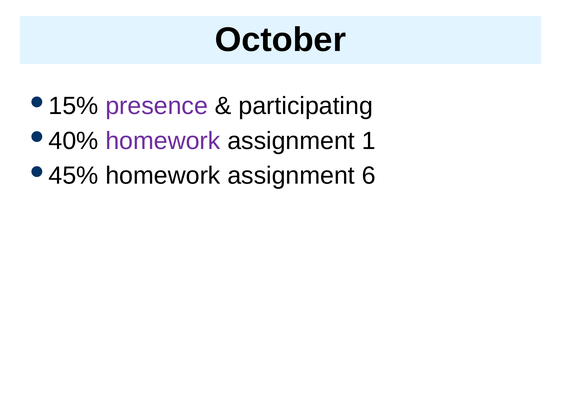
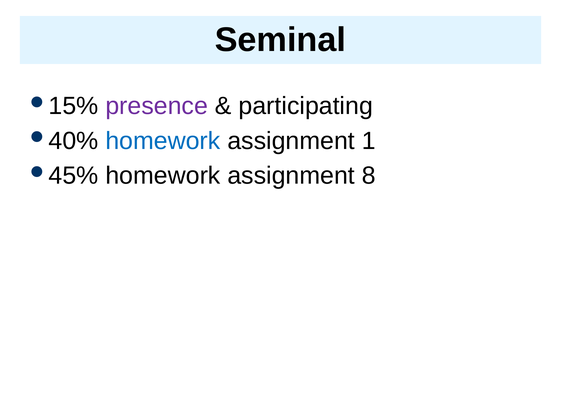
October: October -> Seminal
homework at (163, 141) colour: purple -> blue
6: 6 -> 8
